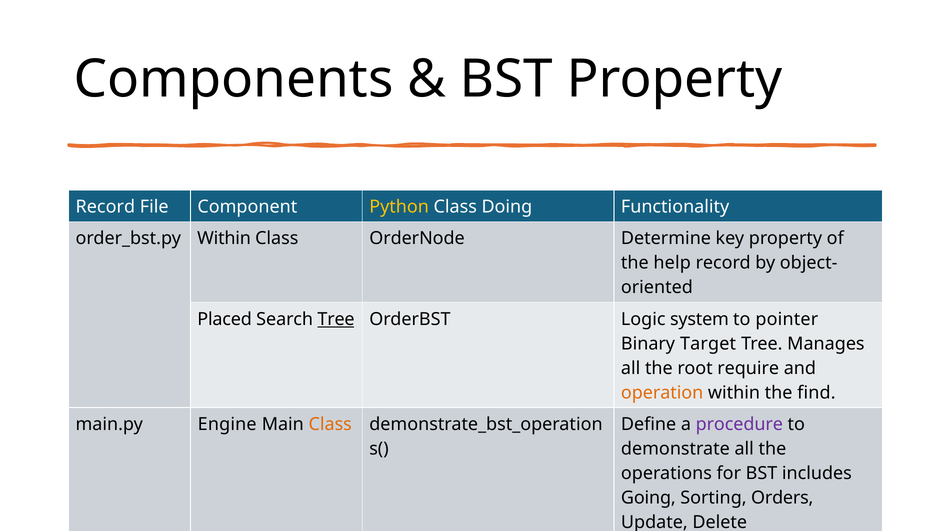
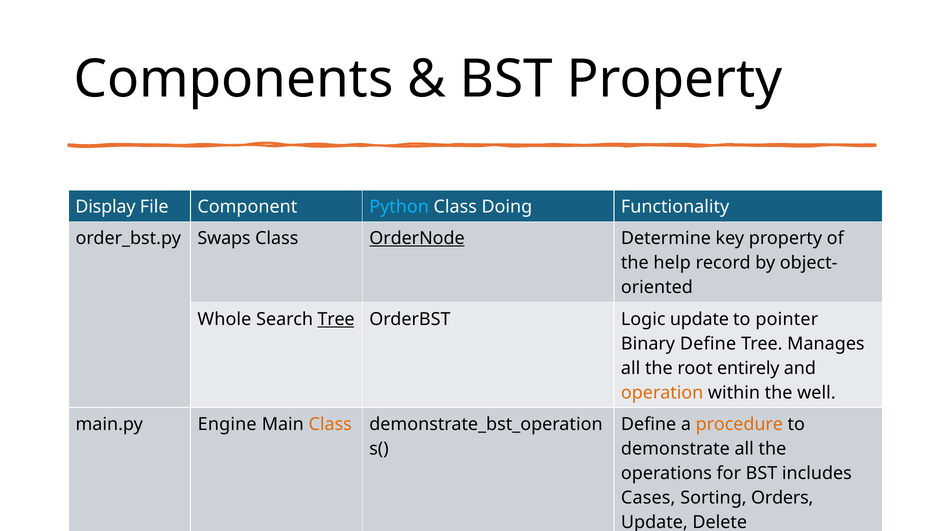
Record at (105, 207): Record -> Display
Python colour: yellow -> light blue
Within at (224, 238): Within -> Swaps
OrderNode underline: none -> present
Placed: Placed -> Whole
Logic system: system -> update
Binary Target: Target -> Define
require: require -> entirely
find: find -> well
procedure colour: purple -> orange
Going: Going -> Cases
